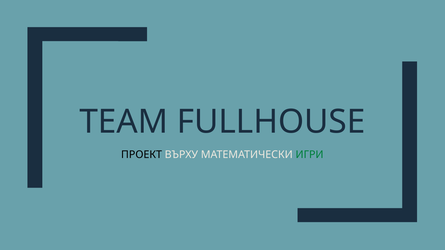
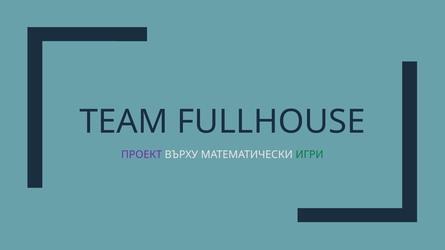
ПРОЕКТ colour: black -> purple
